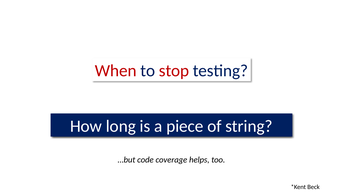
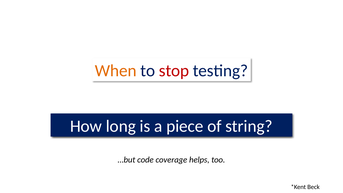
When colour: red -> orange
